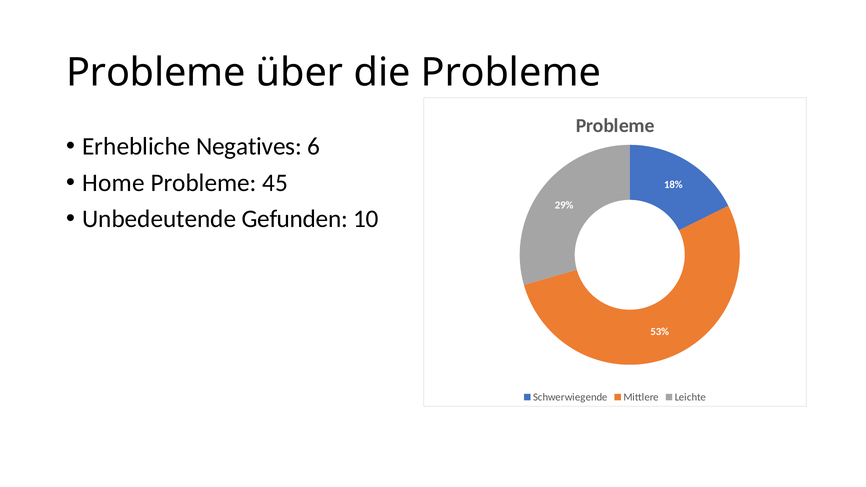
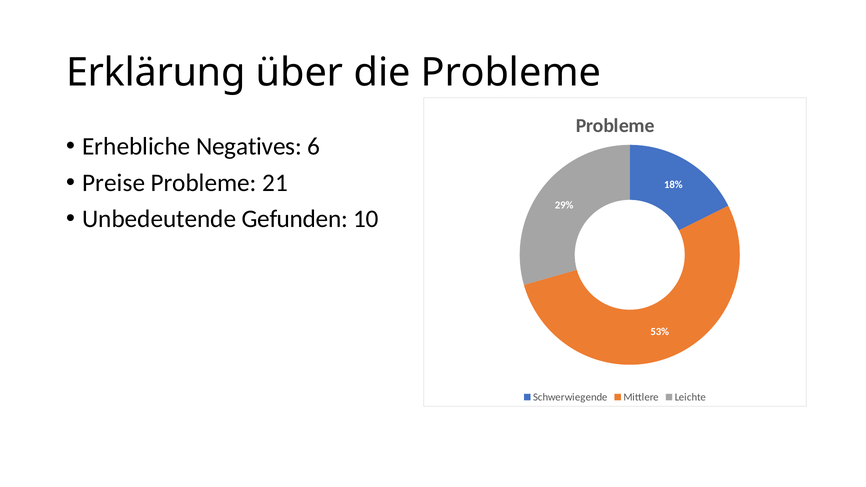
Probleme at (156, 73): Probleme -> Erklärung
Home: Home -> Preise
45: 45 -> 21
